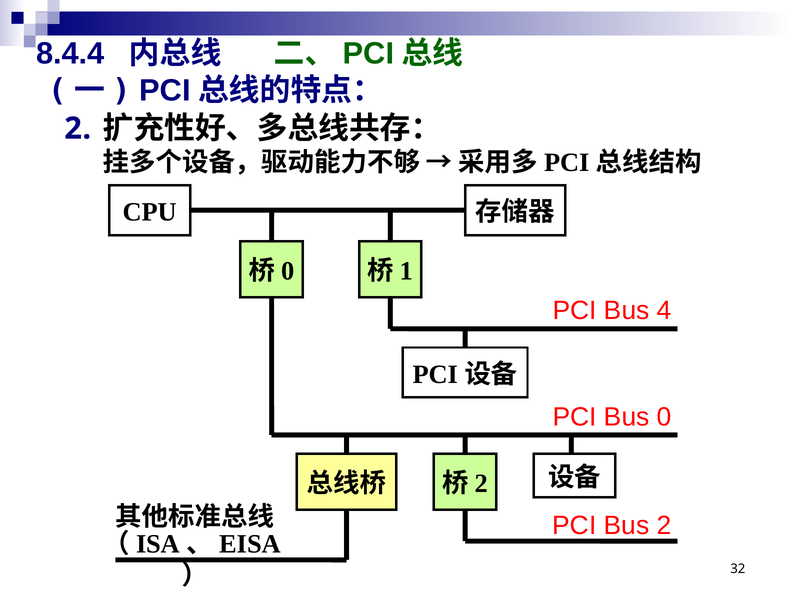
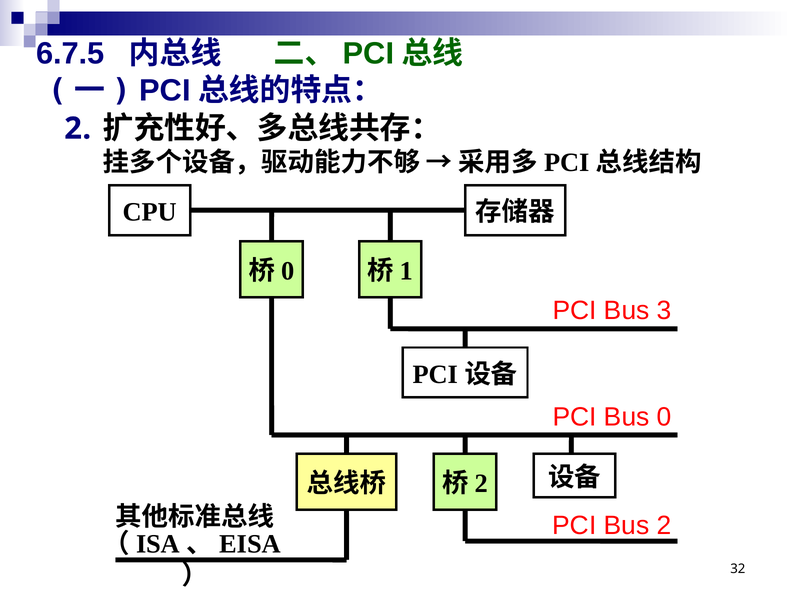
8.4.4: 8.4.4 -> 6.7.5
4: 4 -> 3
